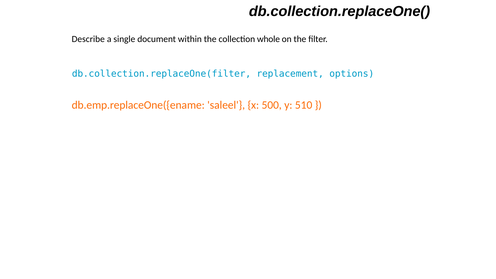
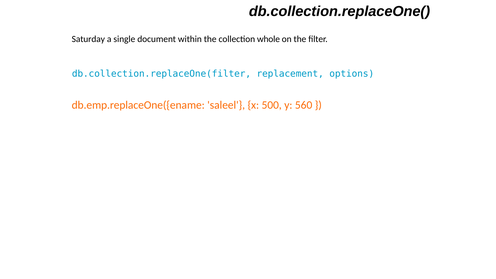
Describe: Describe -> Saturday
510: 510 -> 560
